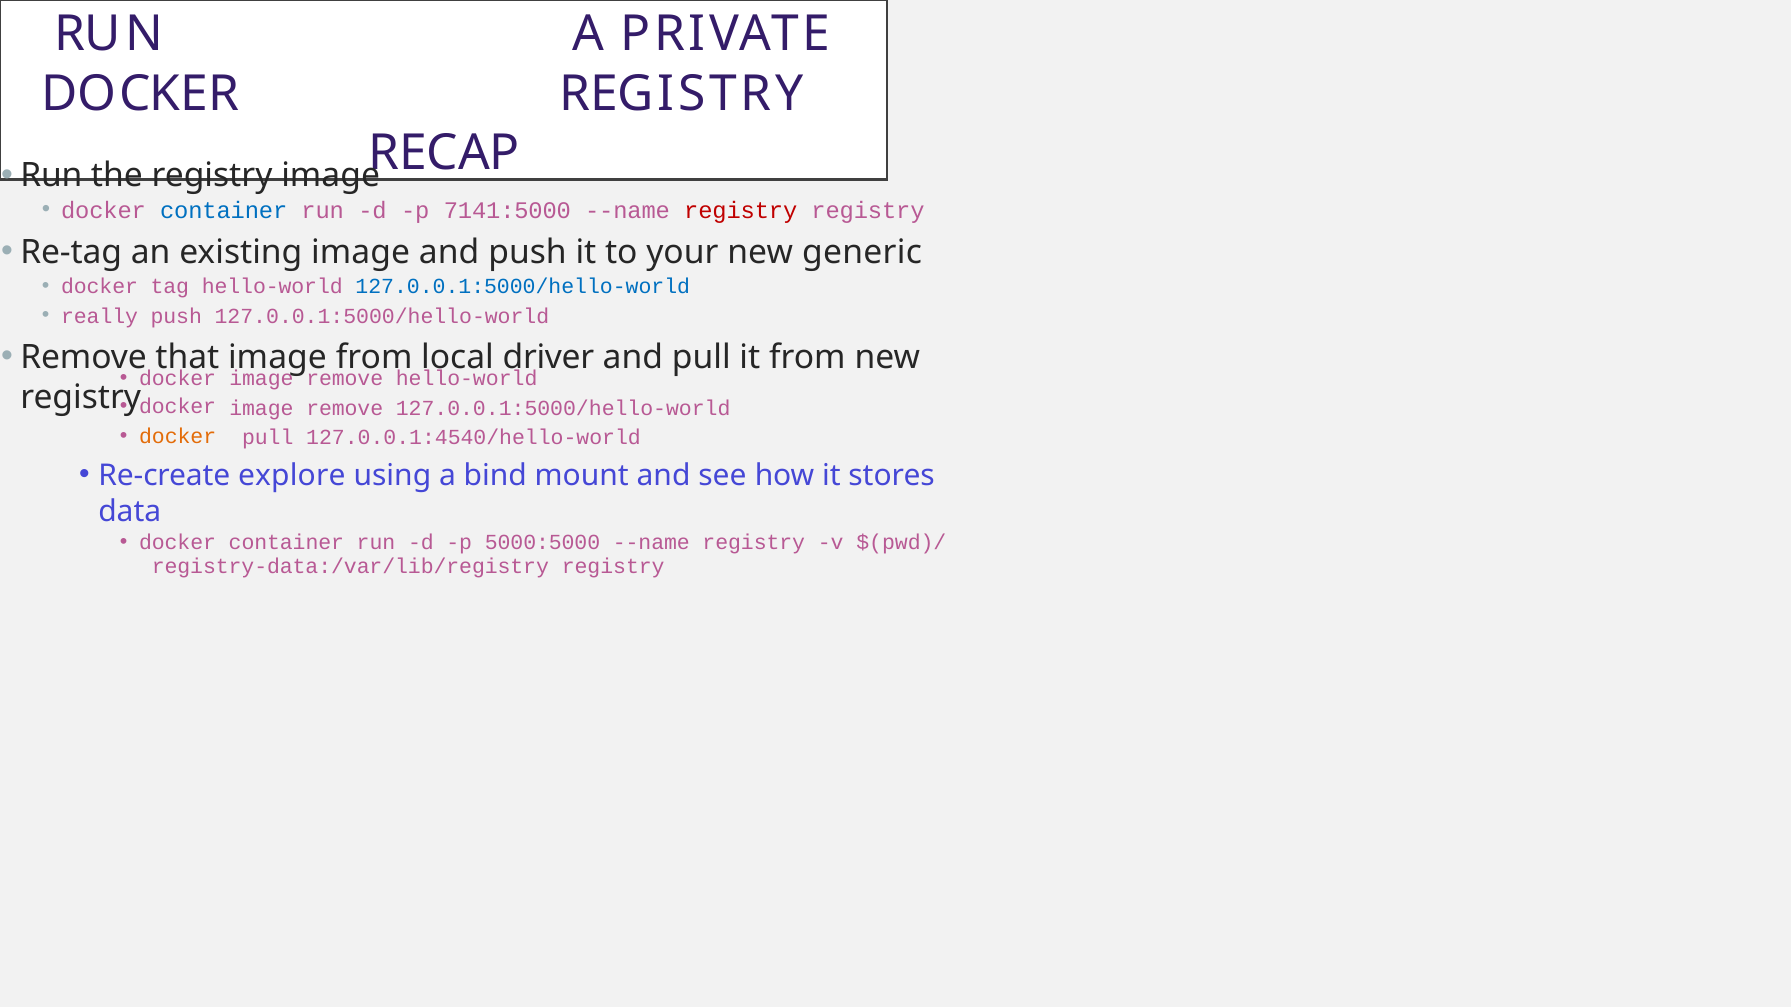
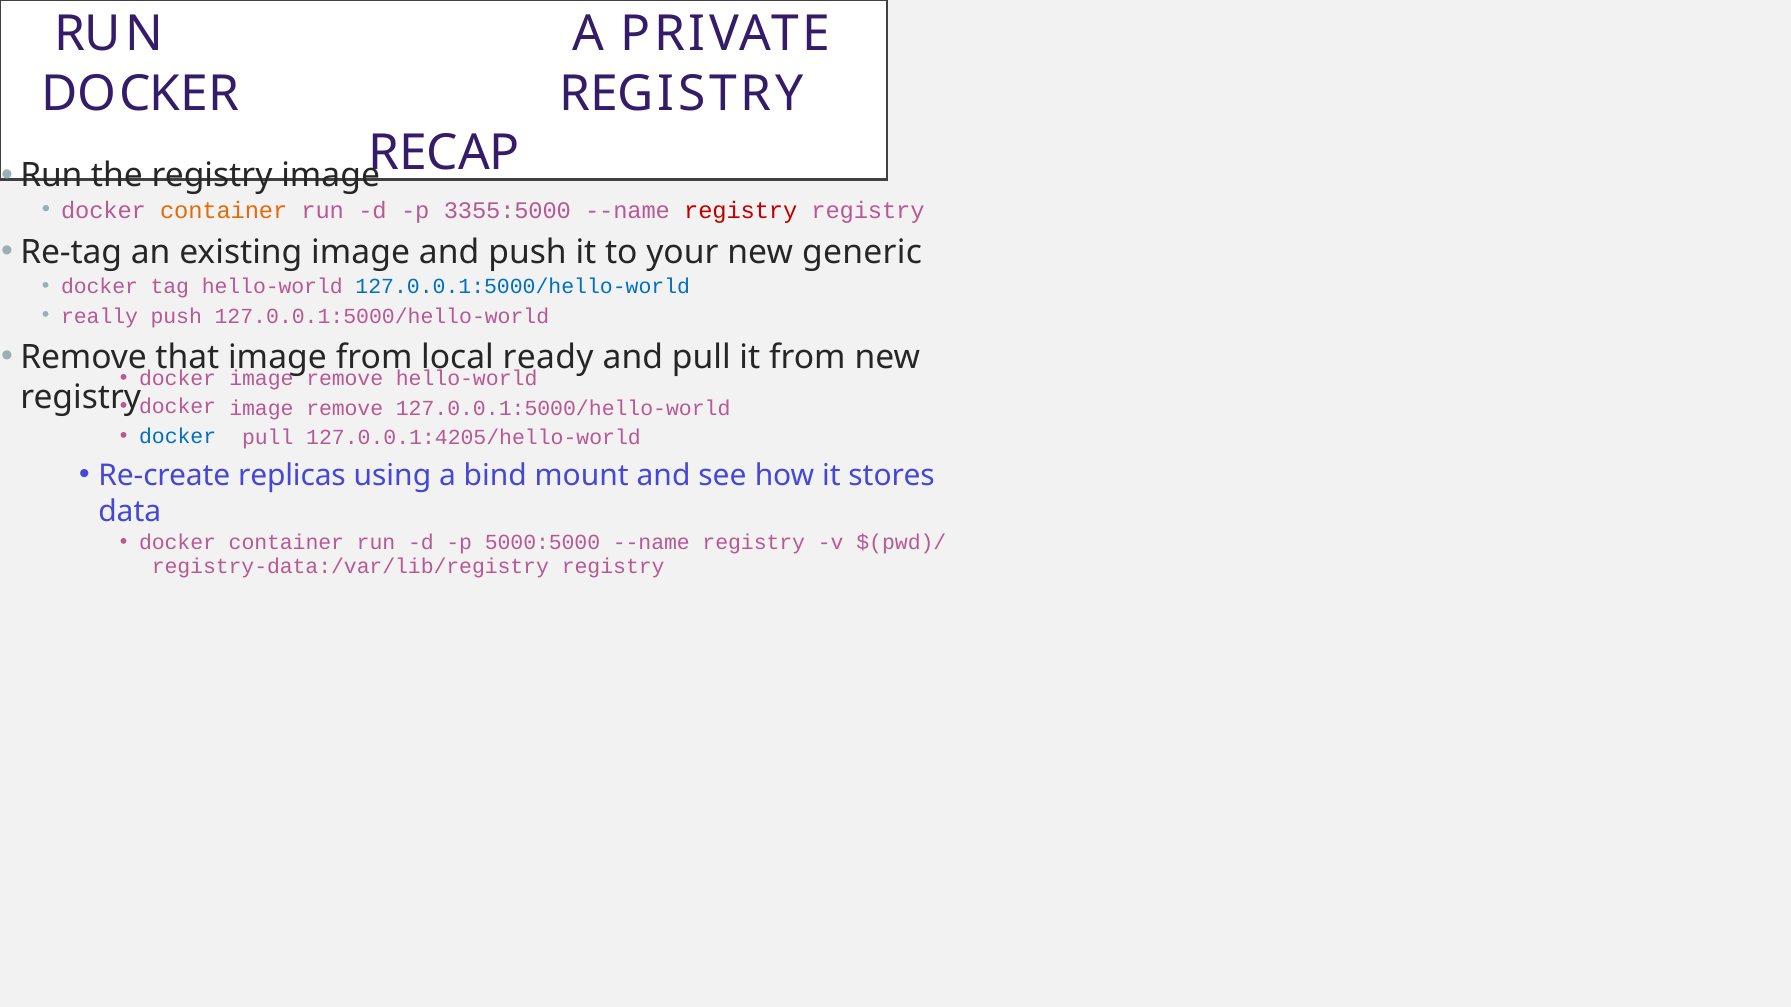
container at (224, 210) colour: blue -> orange
7141:5000: 7141:5000 -> 3355:5000
driver: driver -> ready
docker at (178, 436) colour: orange -> blue
127.0.0.1:4540/hello-world: 127.0.0.1:4540/hello-world -> 127.0.0.1:4205/hello-world
explore: explore -> replicas
